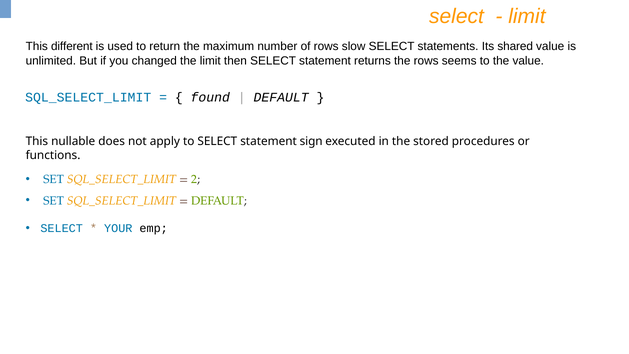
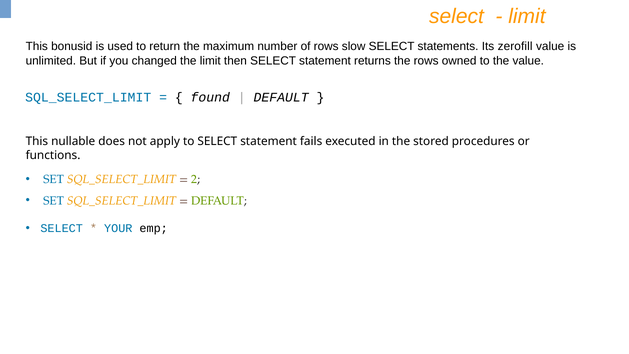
different: different -> bonusid
shared: shared -> zerofill
seems: seems -> owned
sign: sign -> fails
